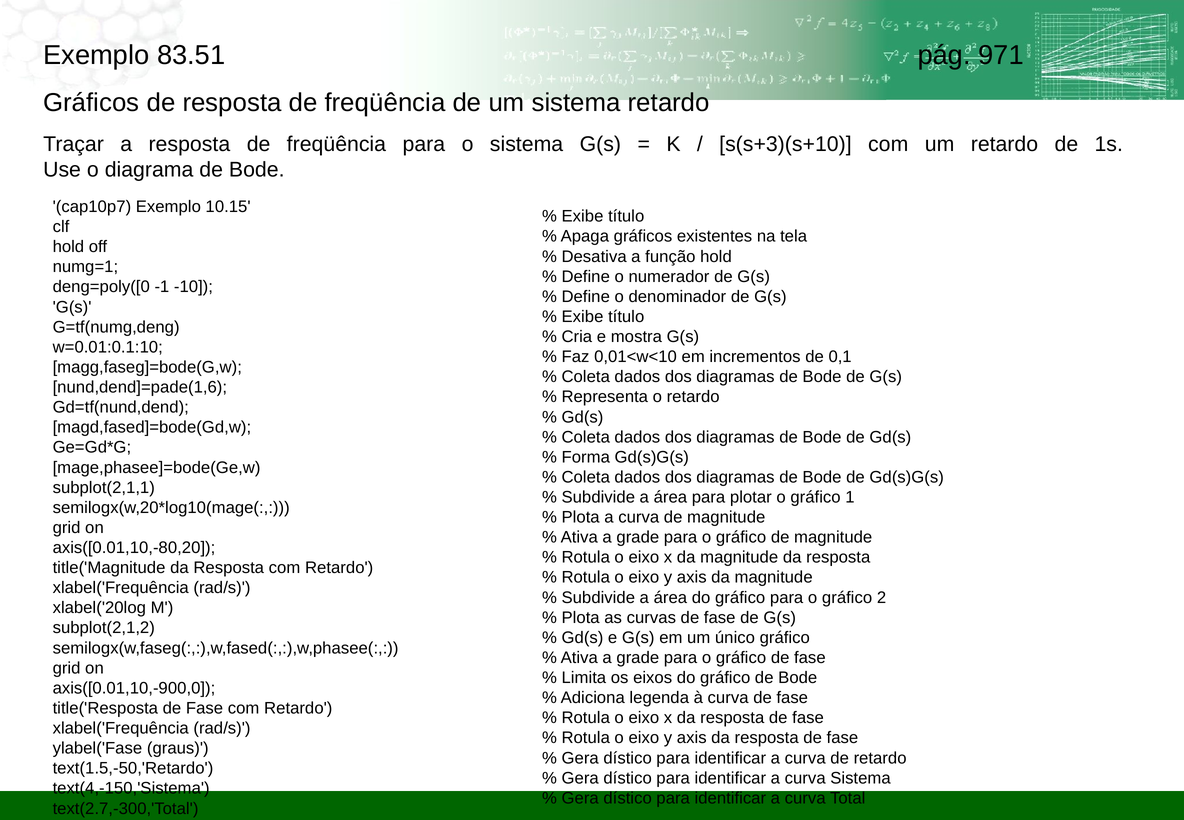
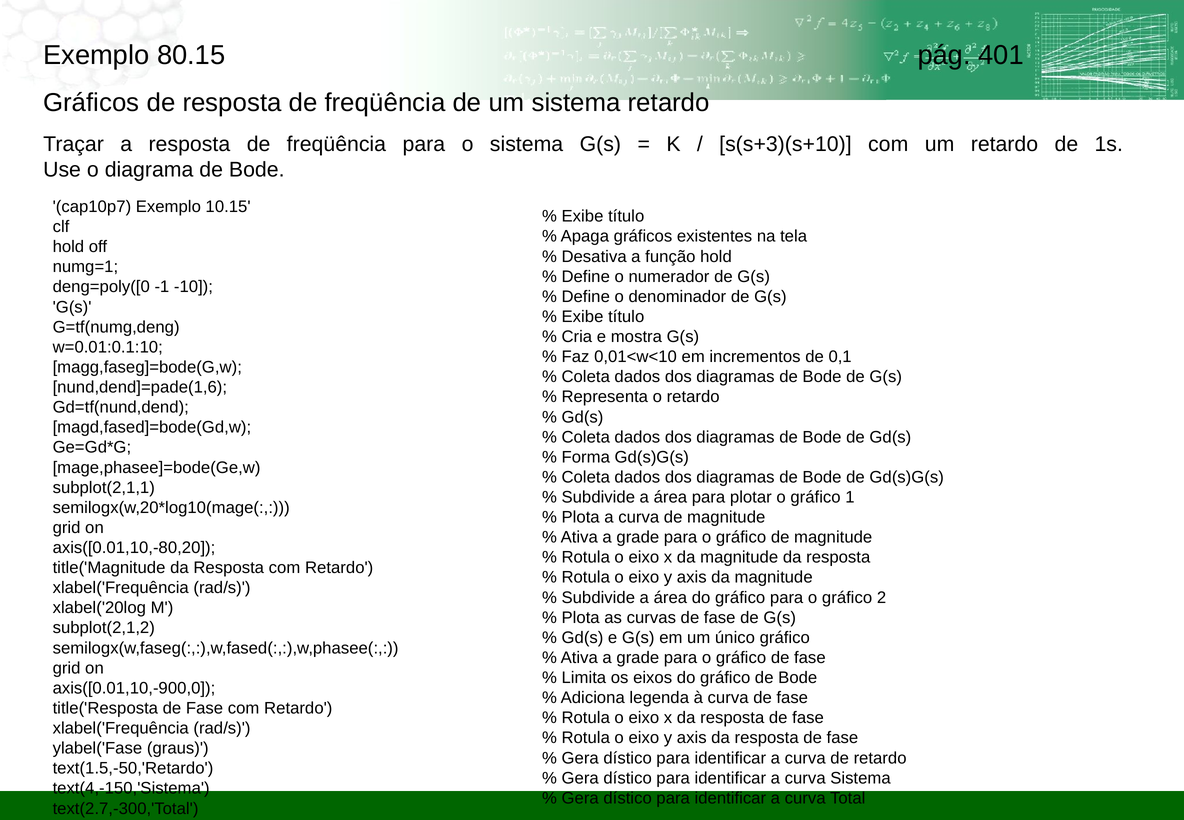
83.51: 83.51 -> 80.15
971: 971 -> 401
